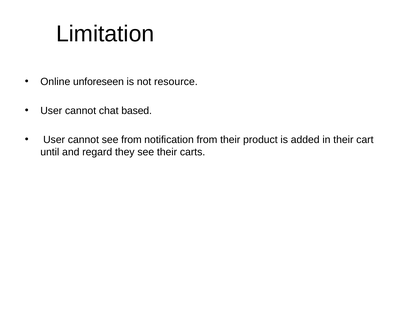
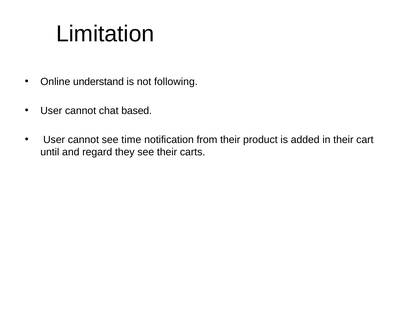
unforeseen: unforeseen -> understand
resource: resource -> following
see from: from -> time
